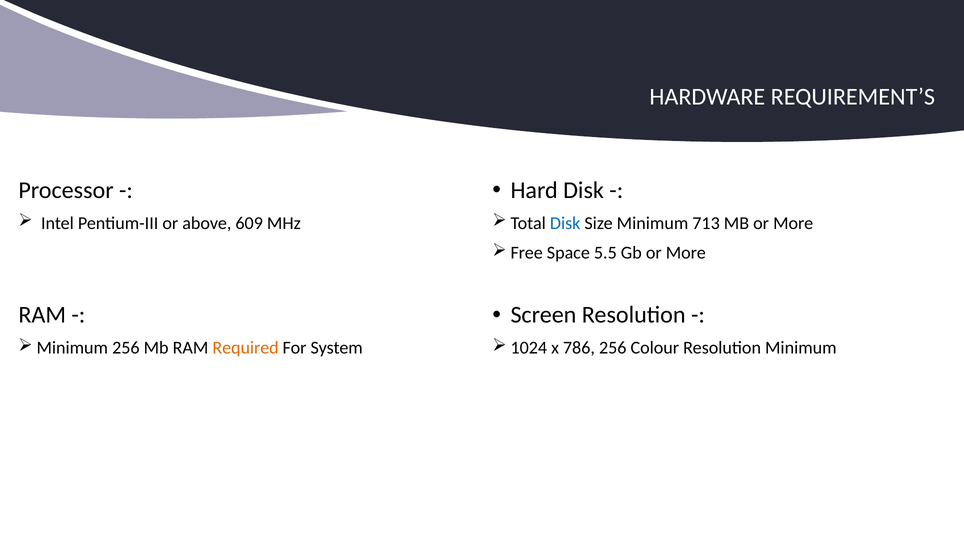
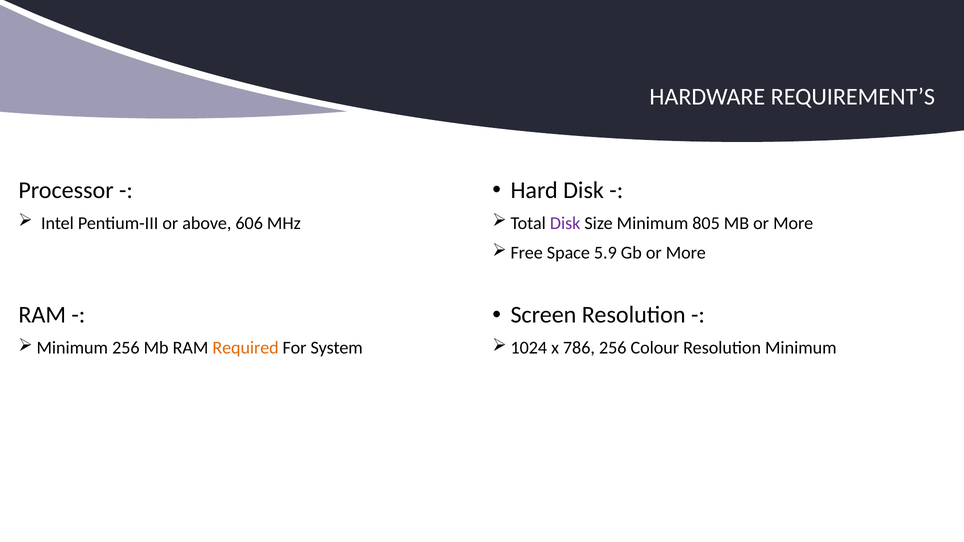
609: 609 -> 606
Disk at (565, 223) colour: blue -> purple
713: 713 -> 805
5.5: 5.5 -> 5.9
